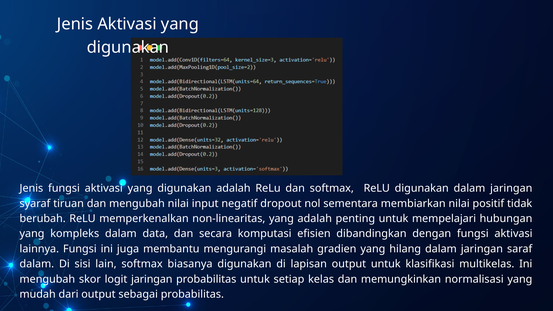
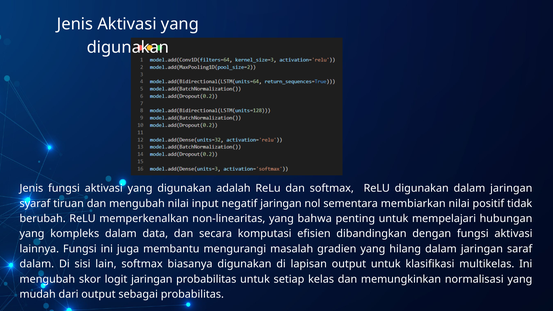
negatif dropout: dropout -> jaringan
yang adalah: adalah -> bahwa
